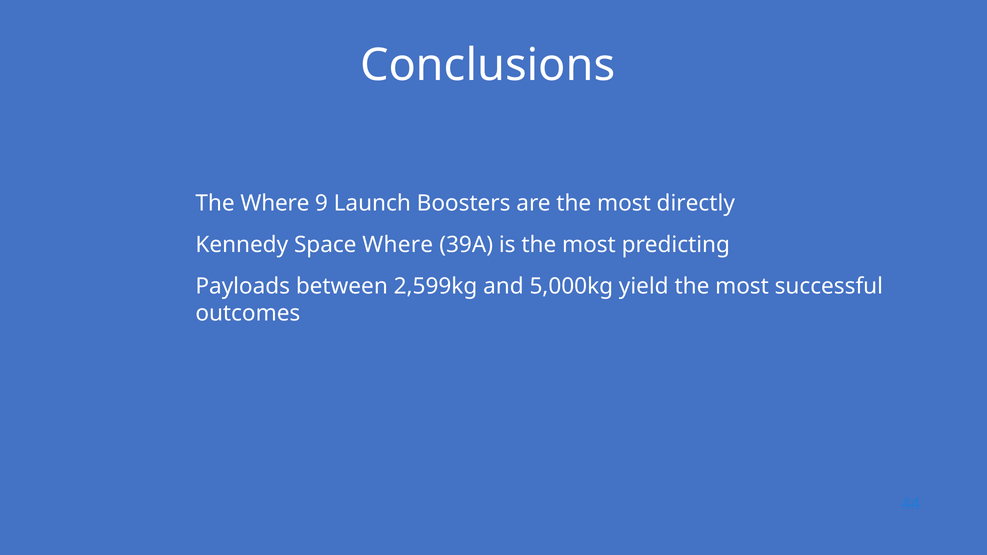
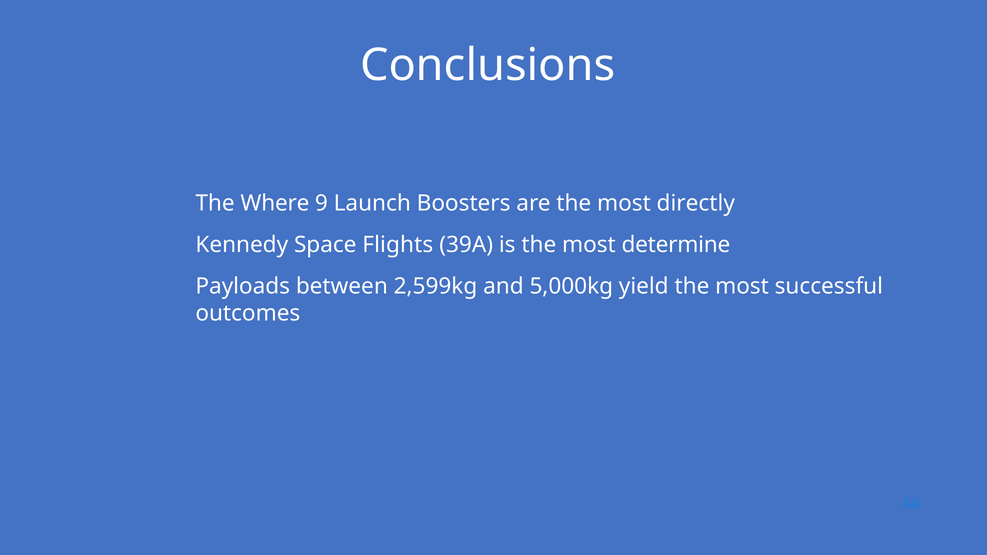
Space Where: Where -> Flights
predicting: predicting -> determine
